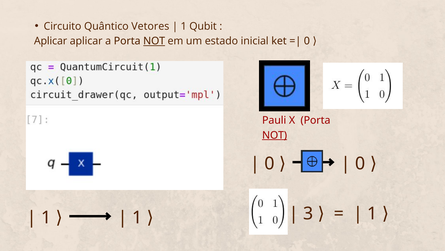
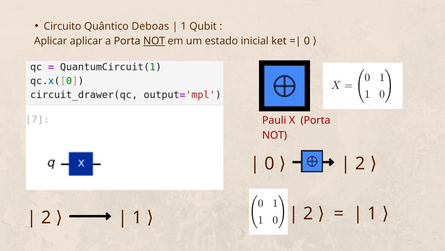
Vetores: Vetores -> Deboas
NOT at (275, 135) underline: present -> none
0 at (360, 163): 0 -> 2
3 at (308, 213): 3 -> 2
1 at (46, 217): 1 -> 2
